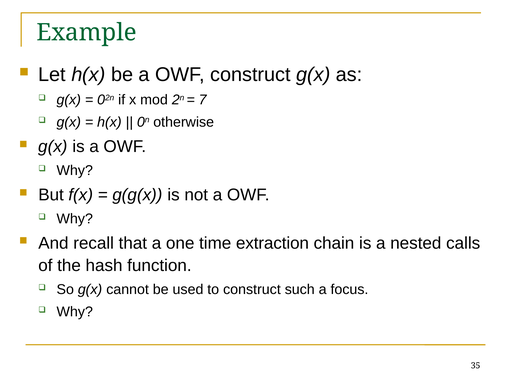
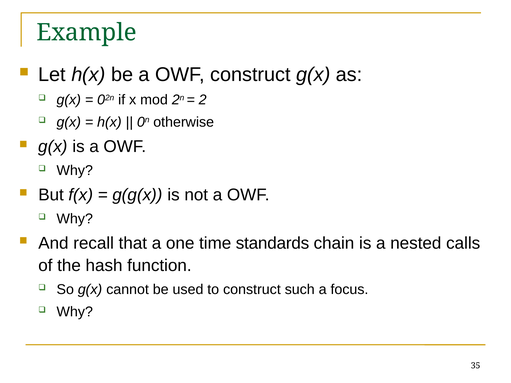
7: 7 -> 2
extraction: extraction -> standards
